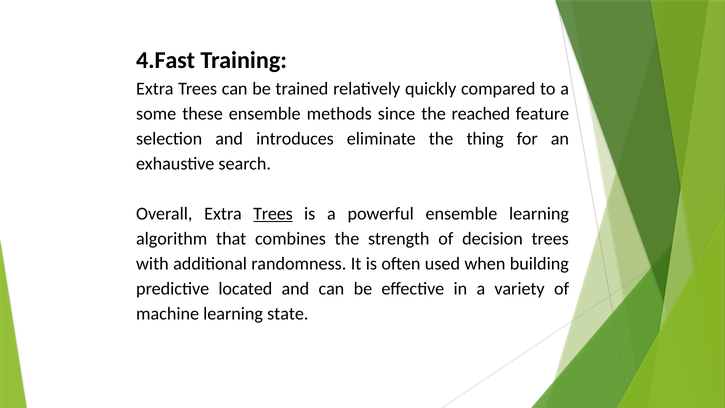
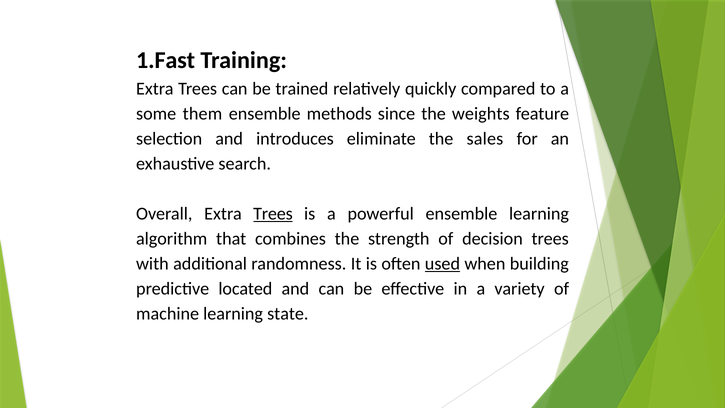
4.Fast: 4.Fast -> 1.Fast
these: these -> them
reached: reached -> weights
thing: thing -> sales
used underline: none -> present
